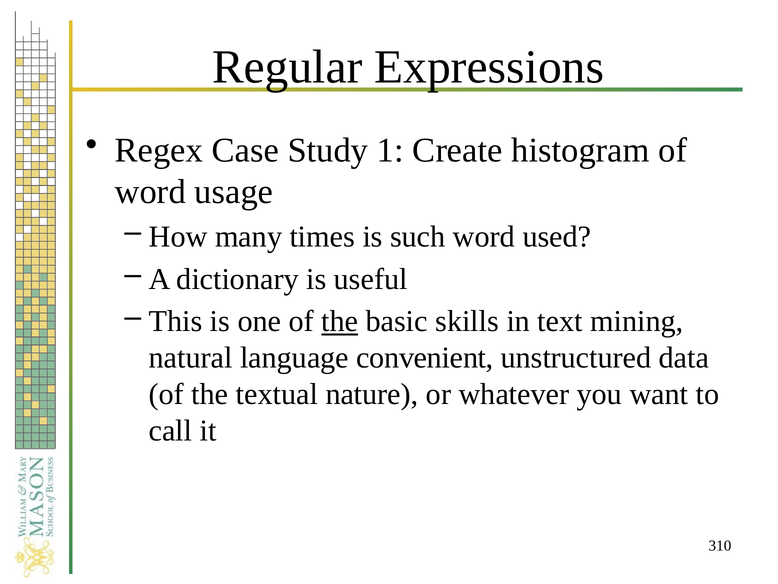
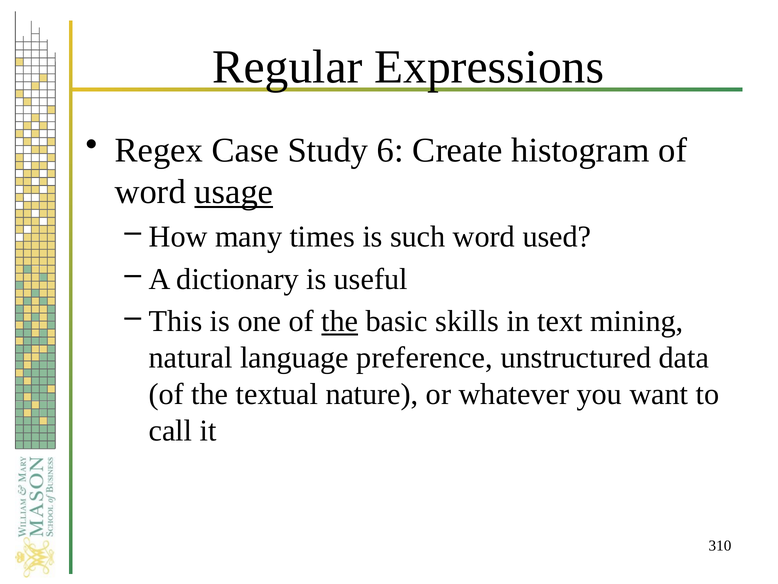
1: 1 -> 6
usage underline: none -> present
convenient: convenient -> preference
